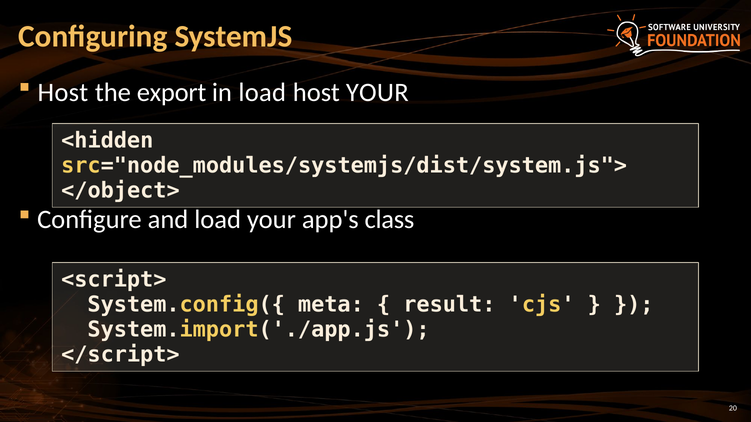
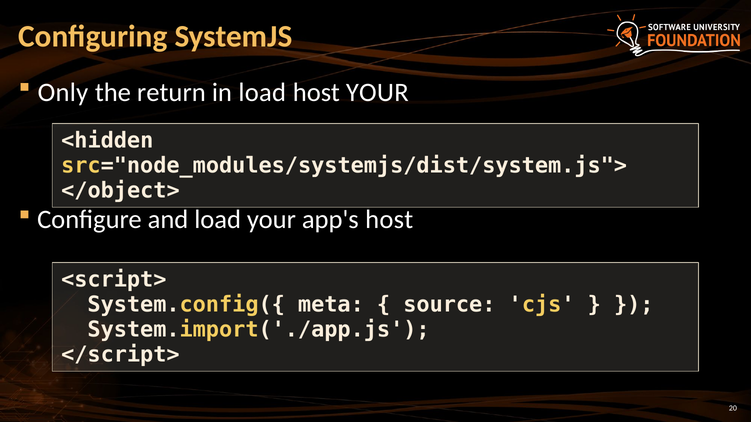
Host at (63, 93): Host -> Only
export: export -> return
app's class: class -> host
result: result -> source
